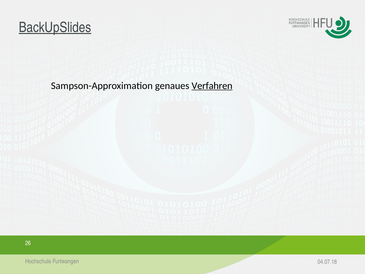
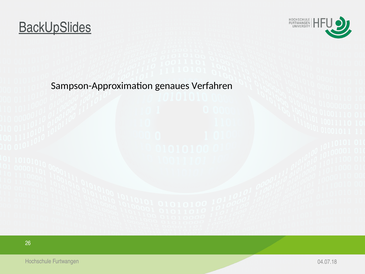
Verfahren underline: present -> none
